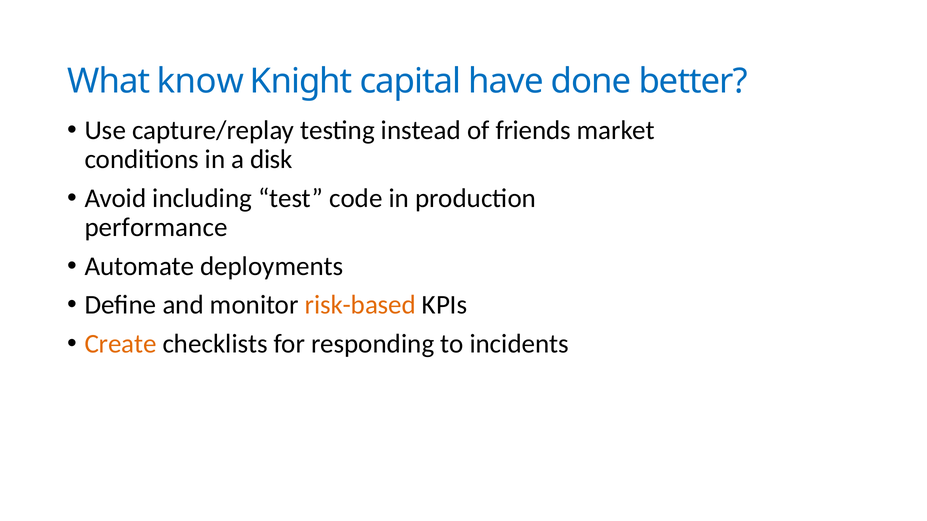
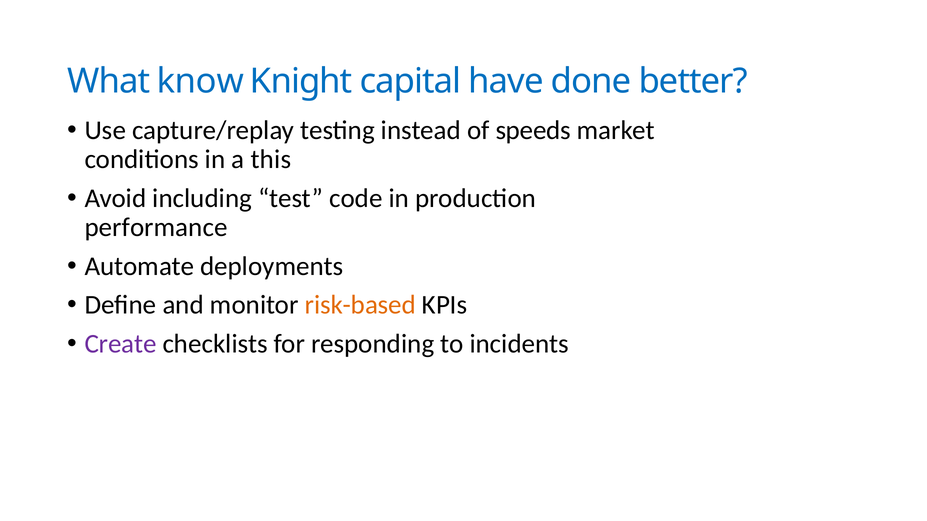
friends: friends -> speeds
disk: disk -> this
Create colour: orange -> purple
